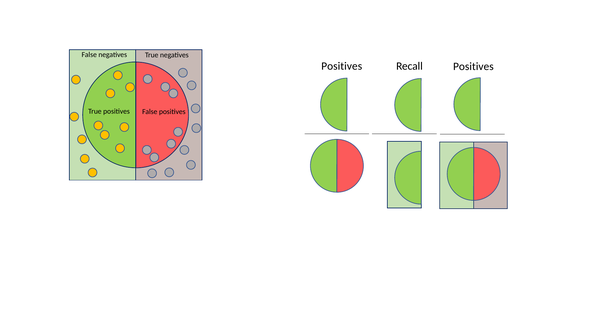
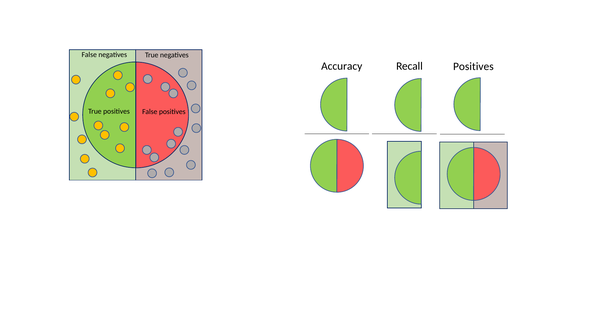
Positives at (342, 66): Positives -> Accuracy
